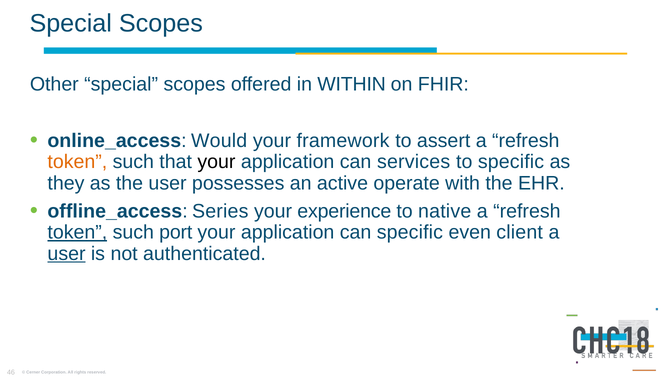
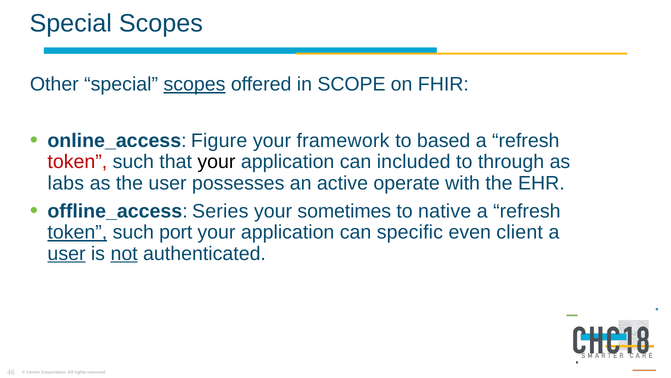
scopes at (194, 84) underline: none -> present
WITHIN: WITHIN -> SCOPE
Would: Would -> Figure
assert: assert -> based
token at (77, 162) colour: orange -> red
services: services -> included
to specific: specific -> through
they: they -> labs
experience: experience -> sometimes
not underline: none -> present
